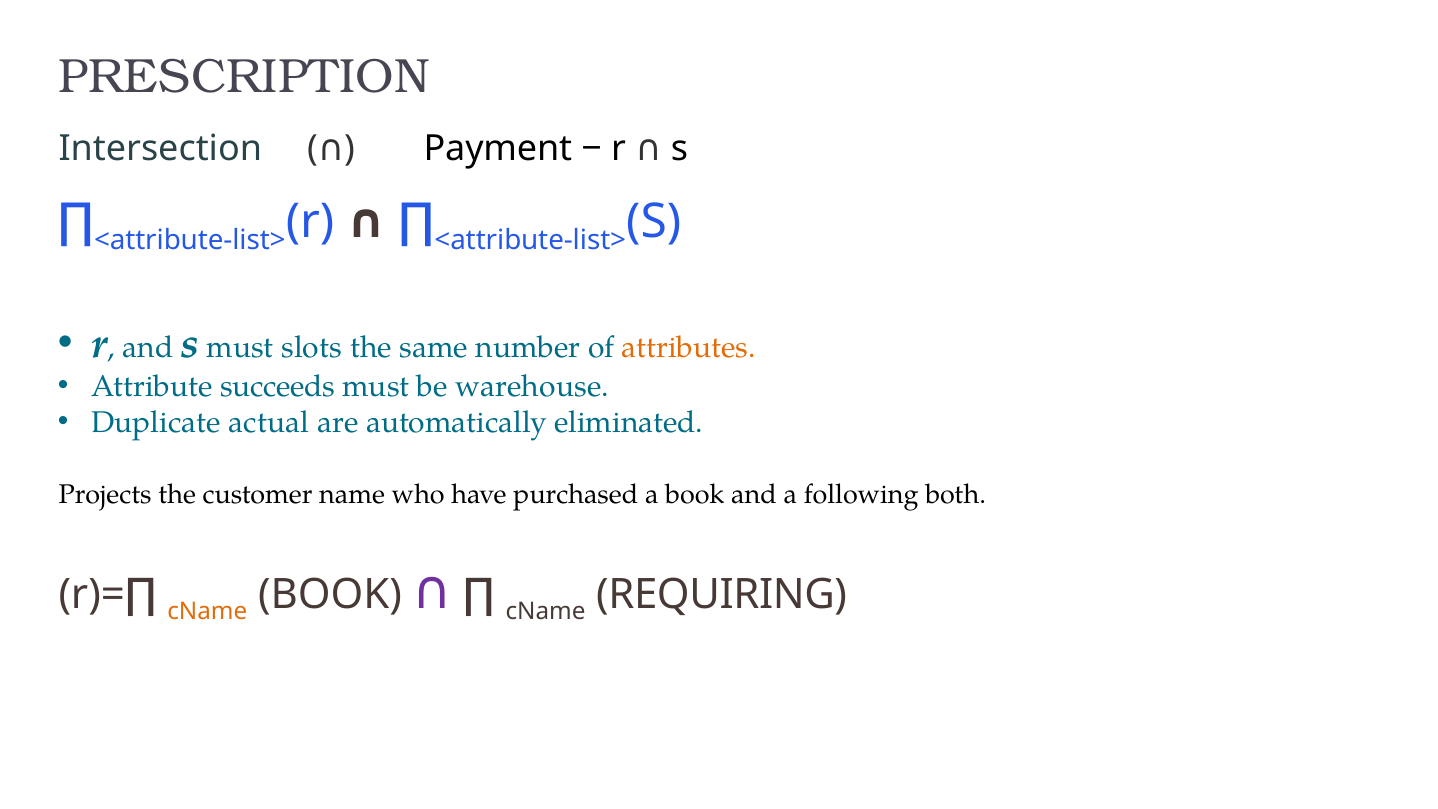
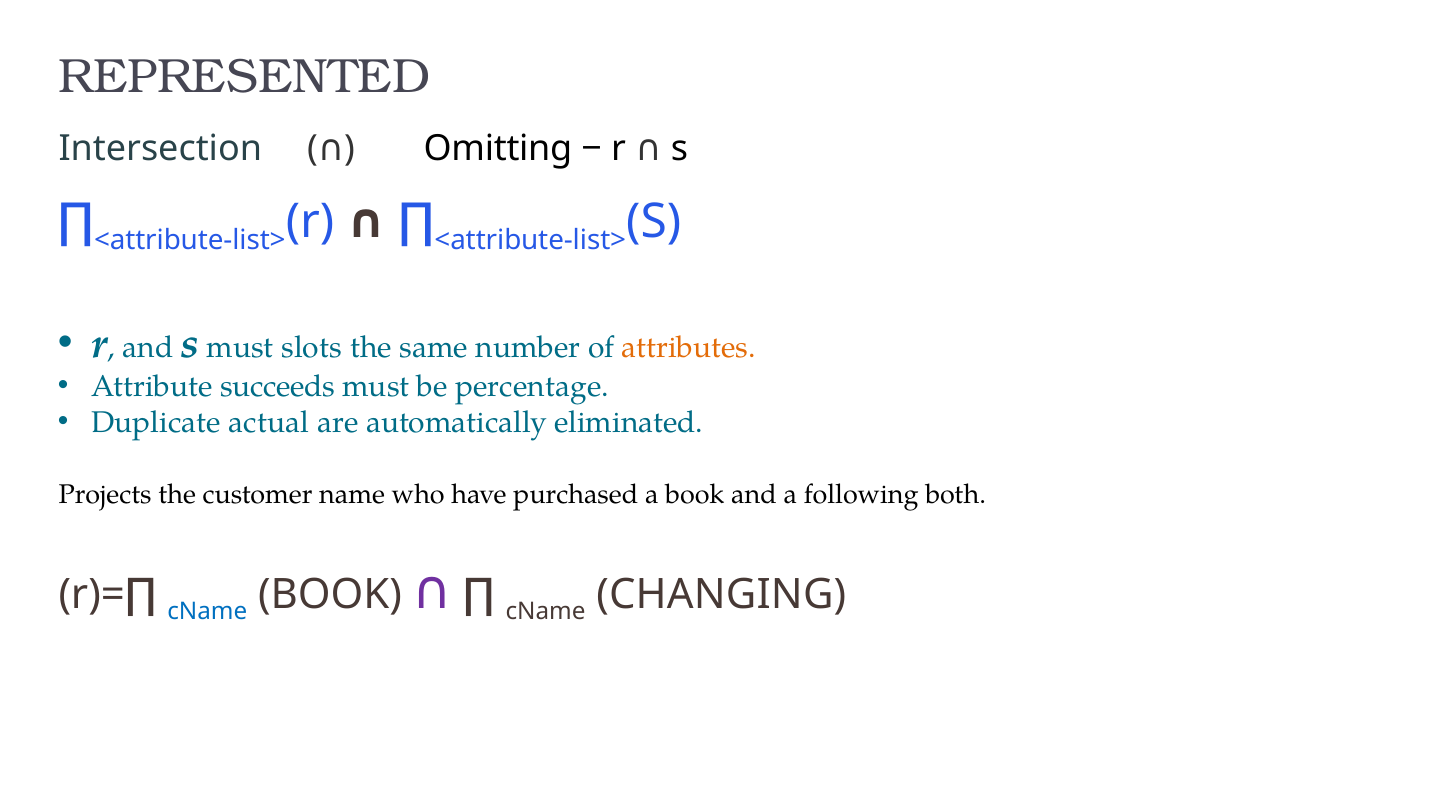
PRESCRIPTION: PRESCRIPTION -> REPRESENTED
Payment: Payment -> Omitting
warehouse: warehouse -> percentage
cName at (207, 611) colour: orange -> blue
REQUIRING: REQUIRING -> CHANGING
